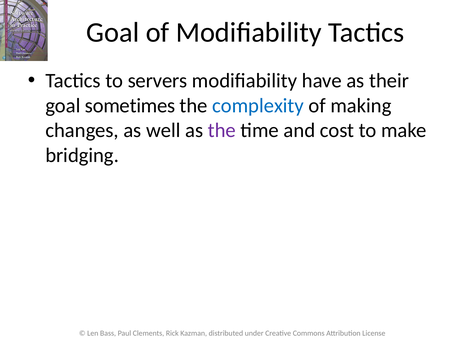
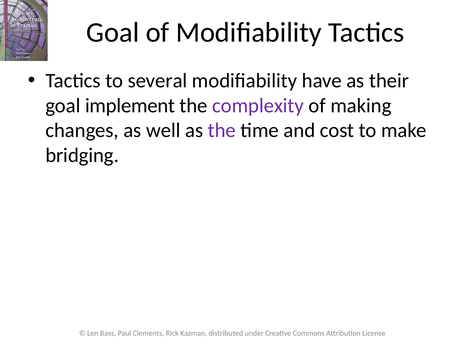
servers: servers -> several
sometimes: sometimes -> implement
complexity colour: blue -> purple
